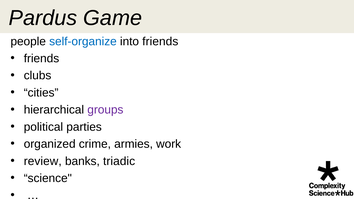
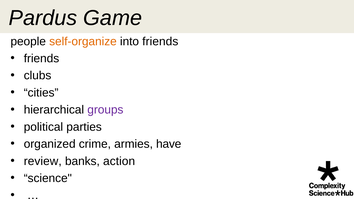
self-organize colour: blue -> orange
work: work -> have
triadic: triadic -> action
